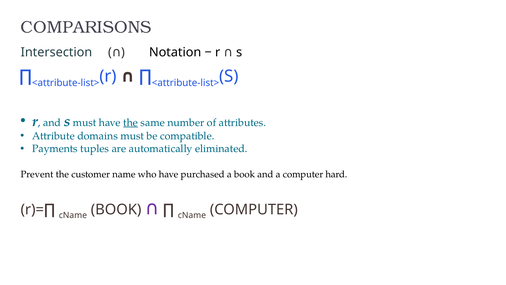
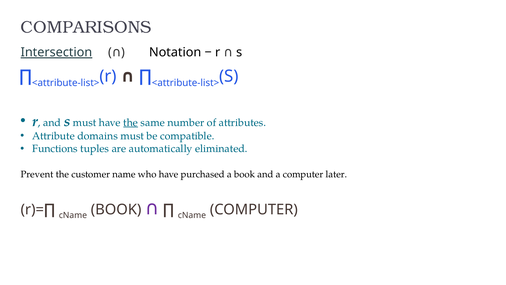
Intersection underline: none -> present
Payments: Payments -> Functions
hard: hard -> later
